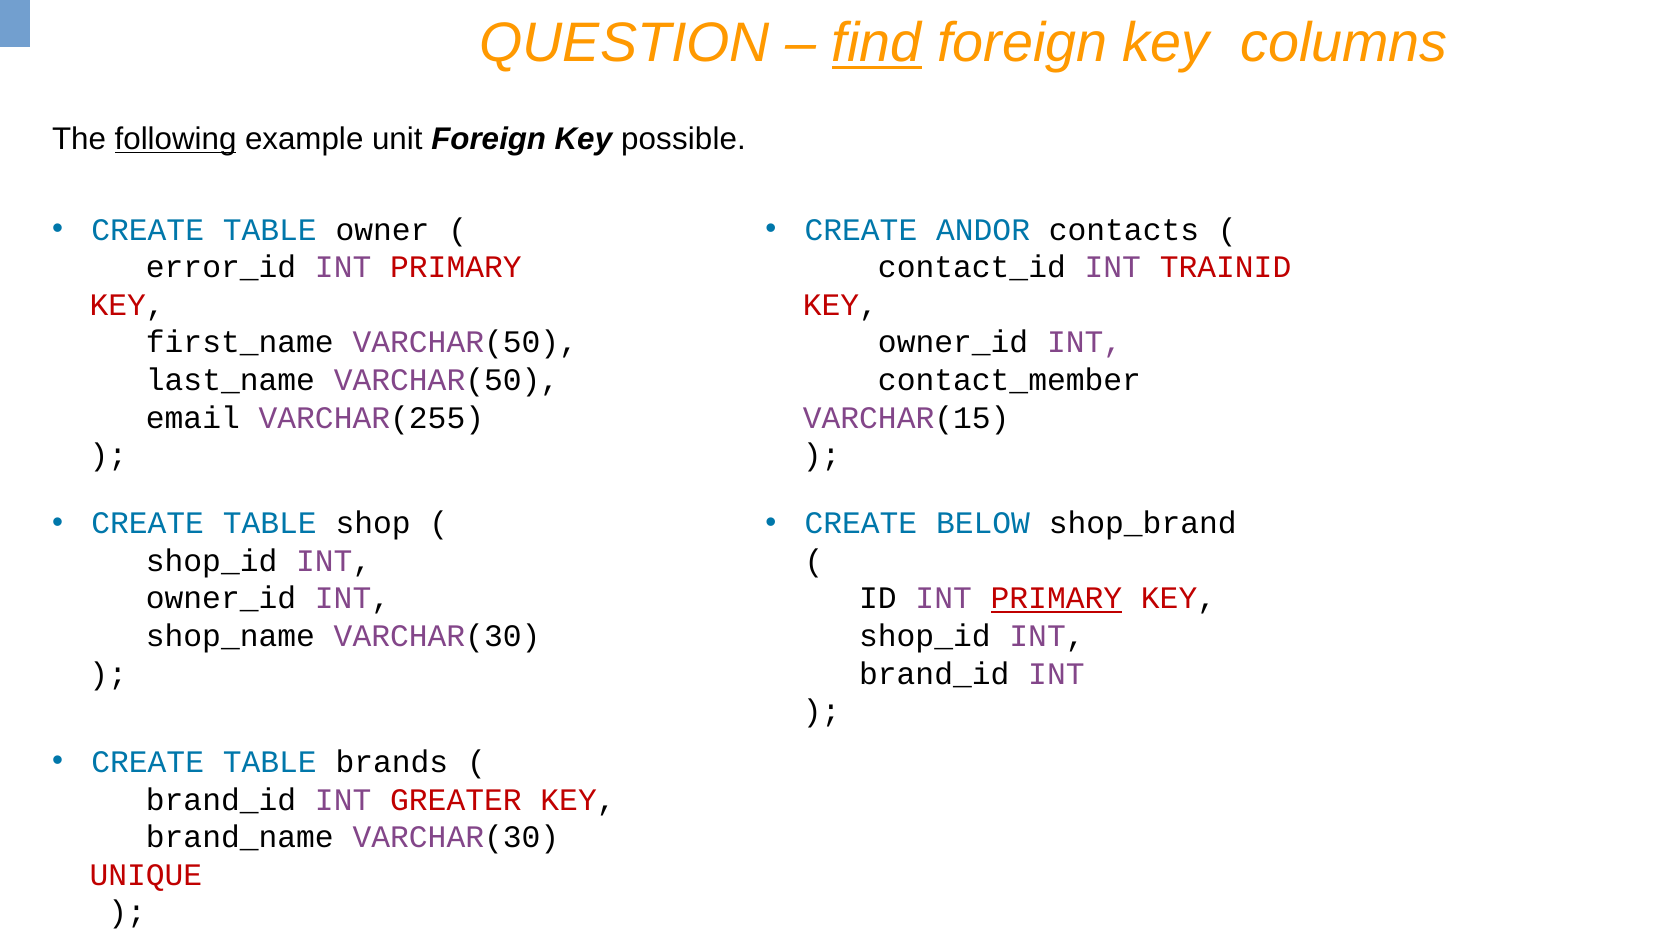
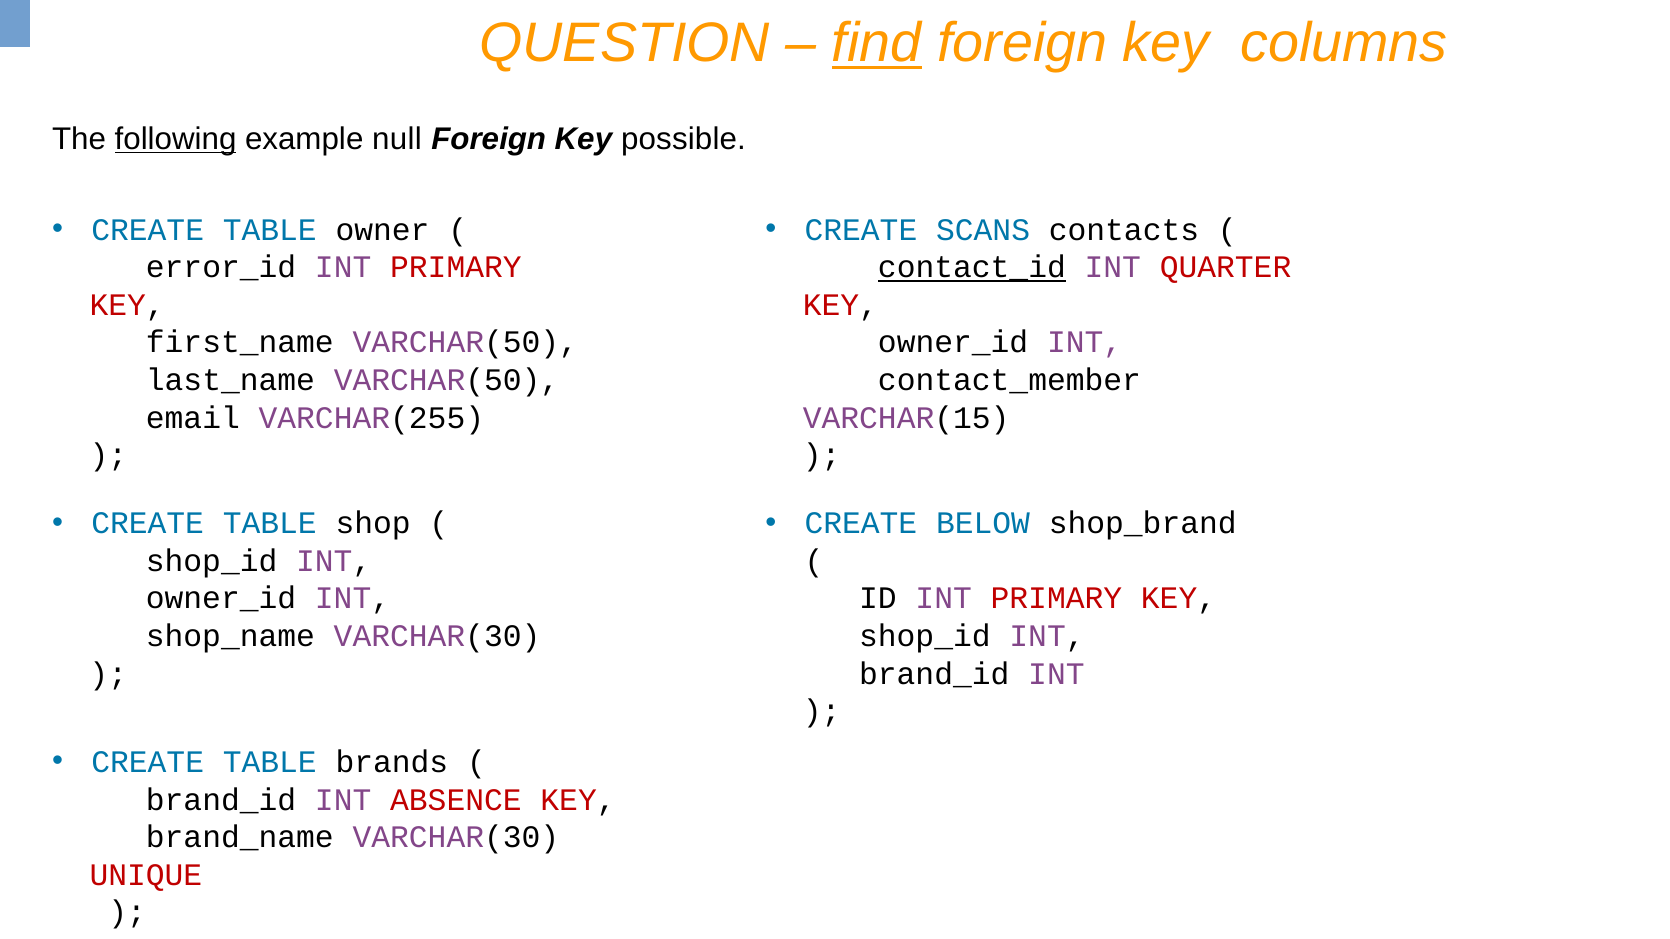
unit: unit -> null
ANDOR: ANDOR -> SCANS
contact_id underline: none -> present
TRAINID: TRAINID -> QUARTER
PRIMARY at (1056, 599) underline: present -> none
GREATER: GREATER -> ABSENCE
